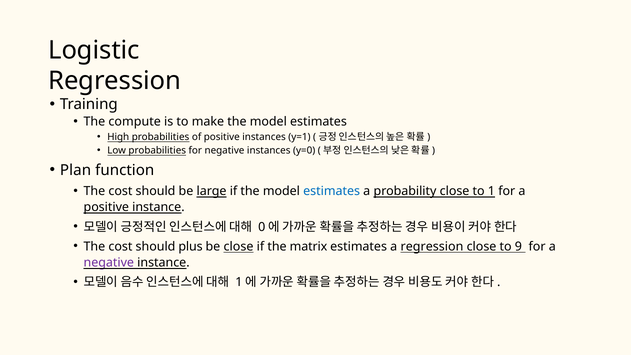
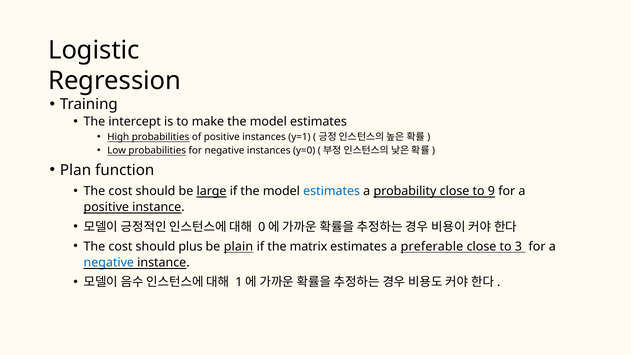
compute: compute -> intercept
to 1: 1 -> 9
be close: close -> plain
a regression: regression -> preferable
9: 9 -> 3
negative at (109, 263) colour: purple -> blue
